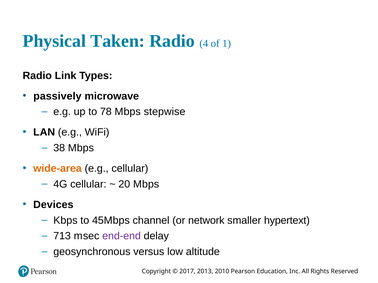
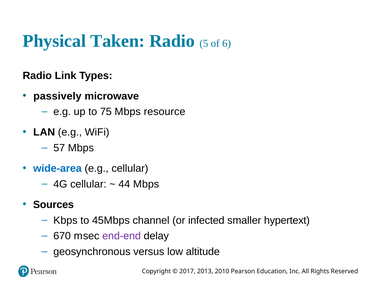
4: 4 -> 5
1: 1 -> 6
78: 78 -> 75
stepwise: stepwise -> resource
38: 38 -> 57
wide-area colour: orange -> blue
20: 20 -> 44
Devices: Devices -> Sources
network: network -> infected
713: 713 -> 670
